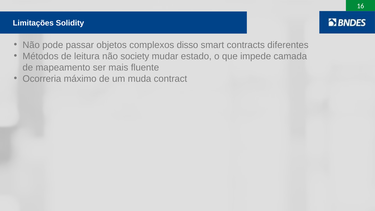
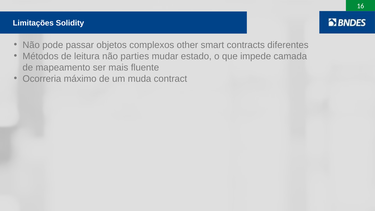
disso: disso -> other
society: society -> parties
